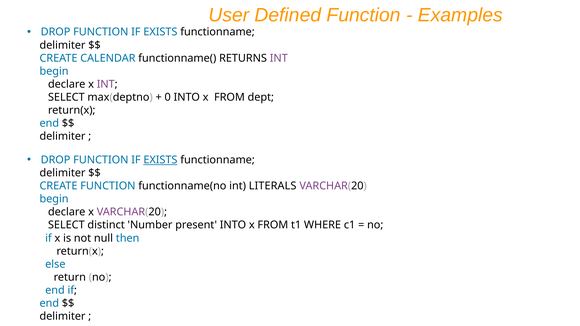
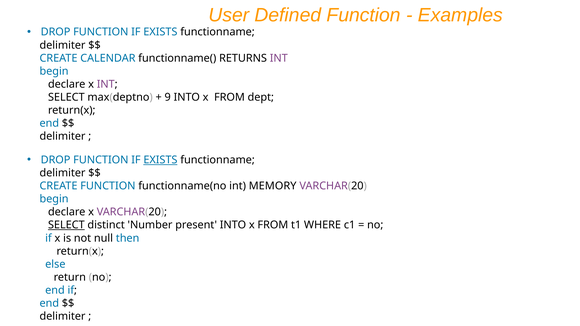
0: 0 -> 9
LITERALS: LITERALS -> MEMORY
SELECT at (66, 225) underline: none -> present
